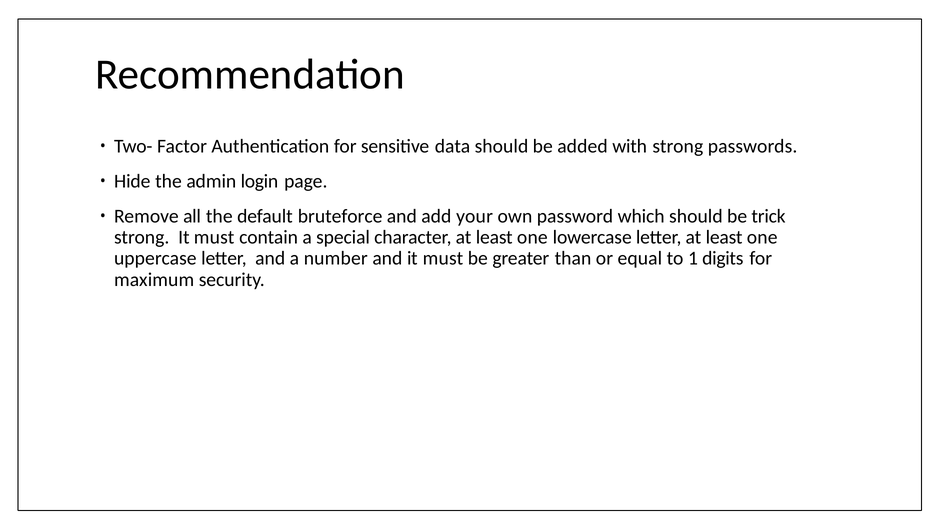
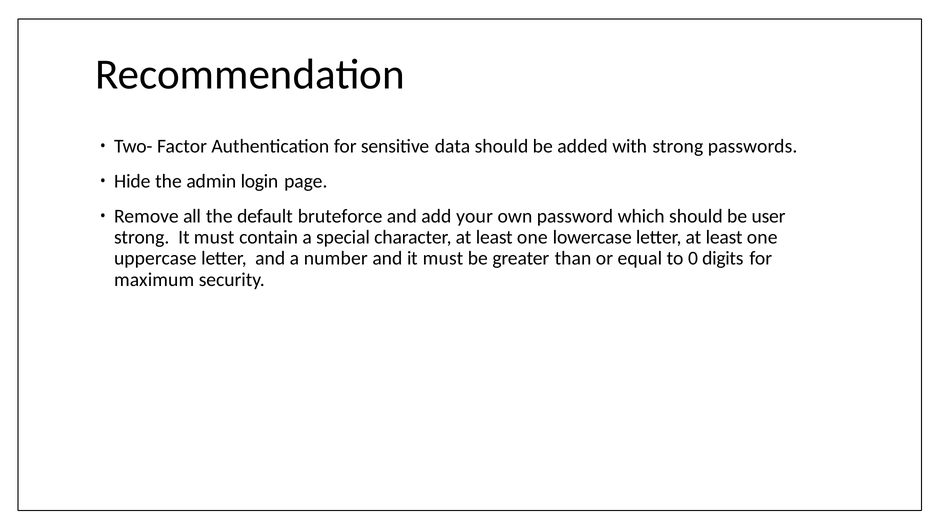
trick: trick -> user
1: 1 -> 0
